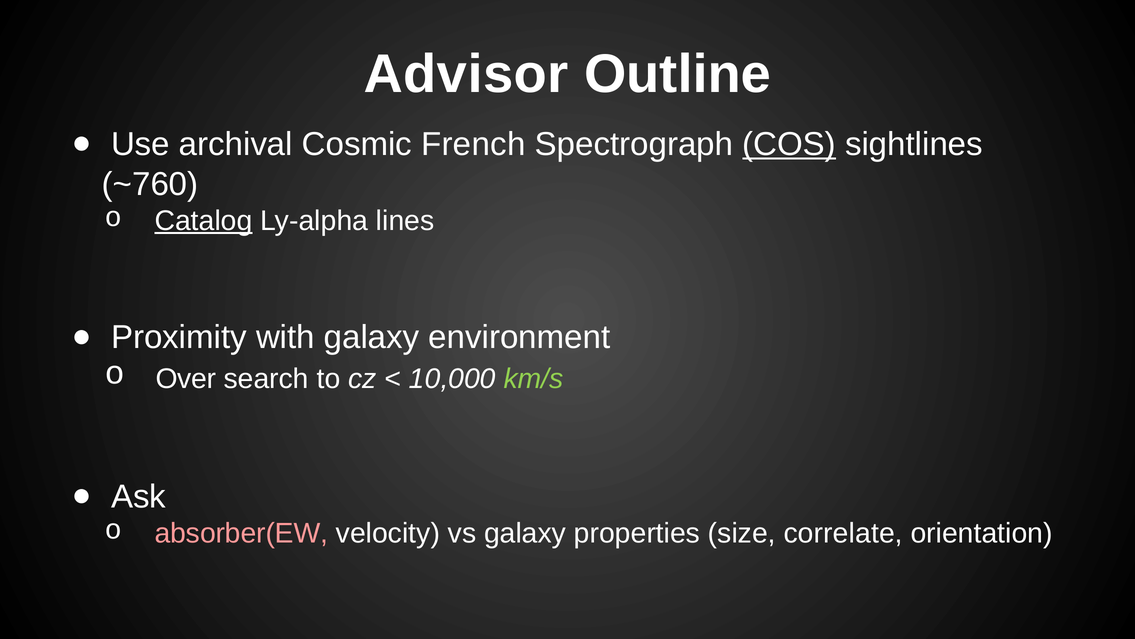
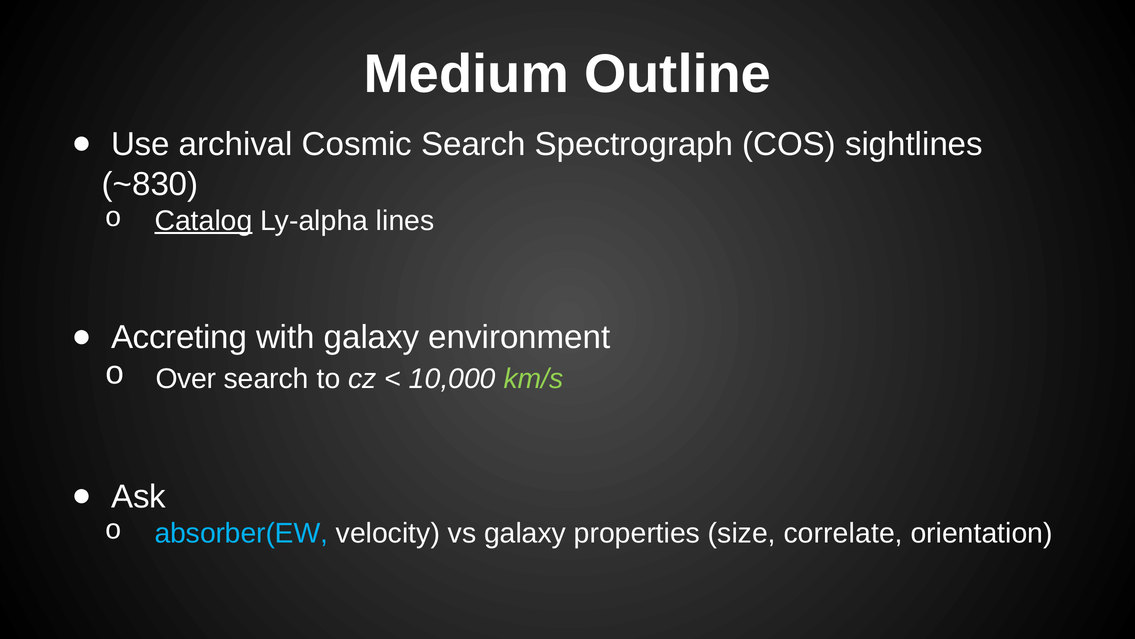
Advisor: Advisor -> Medium
Cosmic French: French -> Search
COS underline: present -> none
~760: ~760 -> ~830
Proximity: Proximity -> Accreting
absorber(EW colour: pink -> light blue
